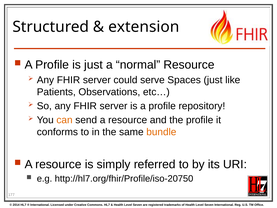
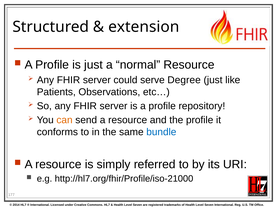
Spaces: Spaces -> Degree
bundle colour: orange -> blue
http://hl7.org/fhir/Profile/iso-20750: http://hl7.org/fhir/Profile/iso-20750 -> http://hl7.org/fhir/Profile/iso-21000
